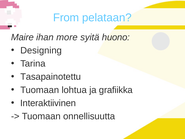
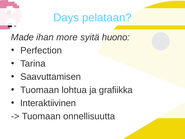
From: From -> Days
Maire: Maire -> Made
Designing: Designing -> Perfection
Tasapainotettu: Tasapainotettu -> Saavuttamisen
